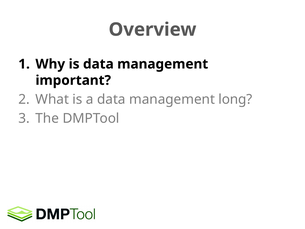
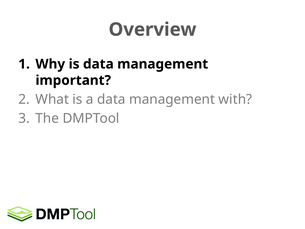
long: long -> with
